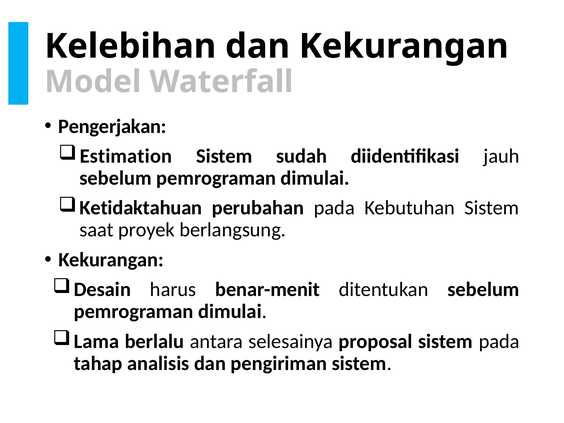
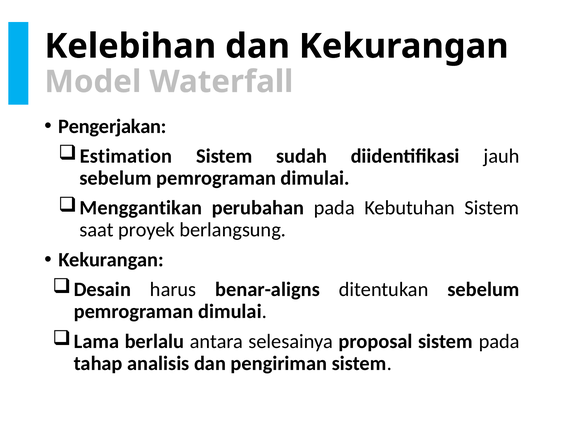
Ketidaktahuan: Ketidaktahuan -> Menggantikan
benar-menit: benar-menit -> benar-aligns
